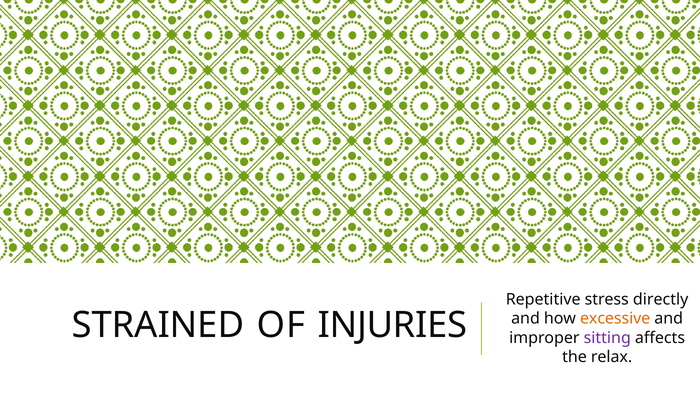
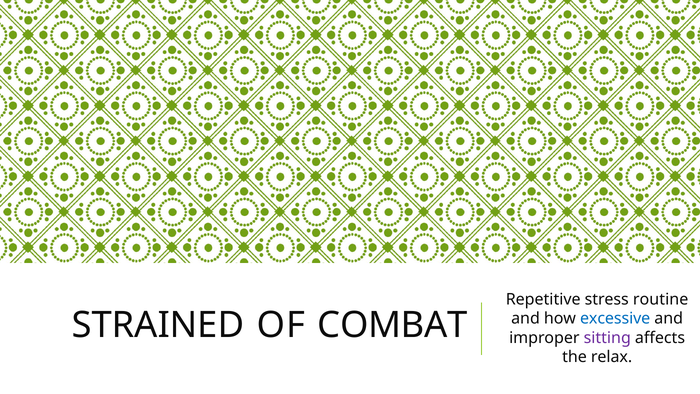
directly: directly -> routine
excessive colour: orange -> blue
INJURIES: INJURIES -> COMBAT
